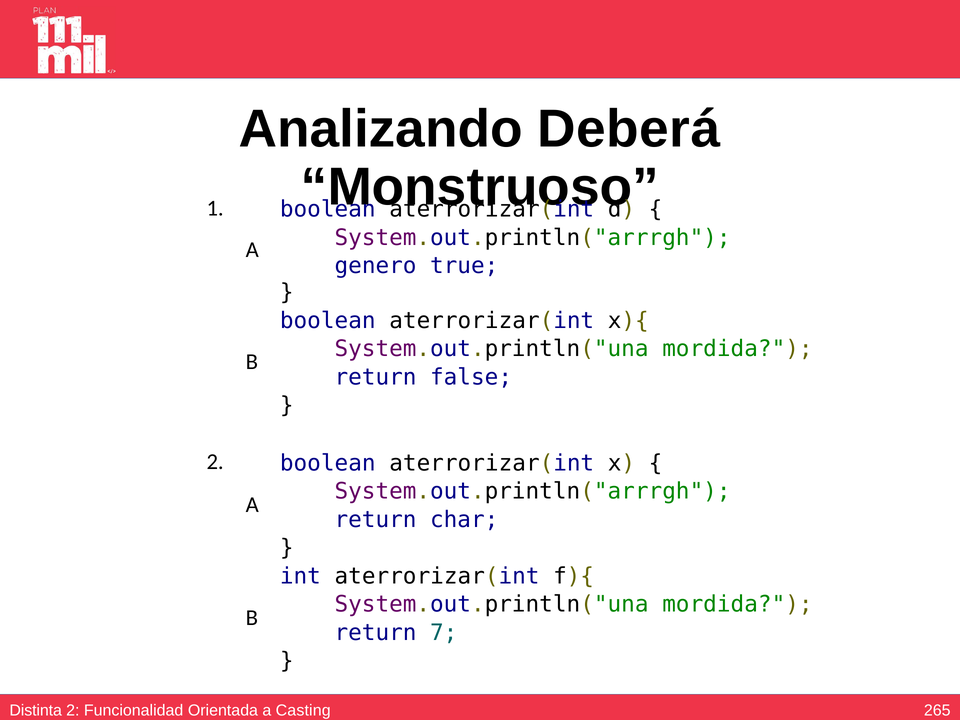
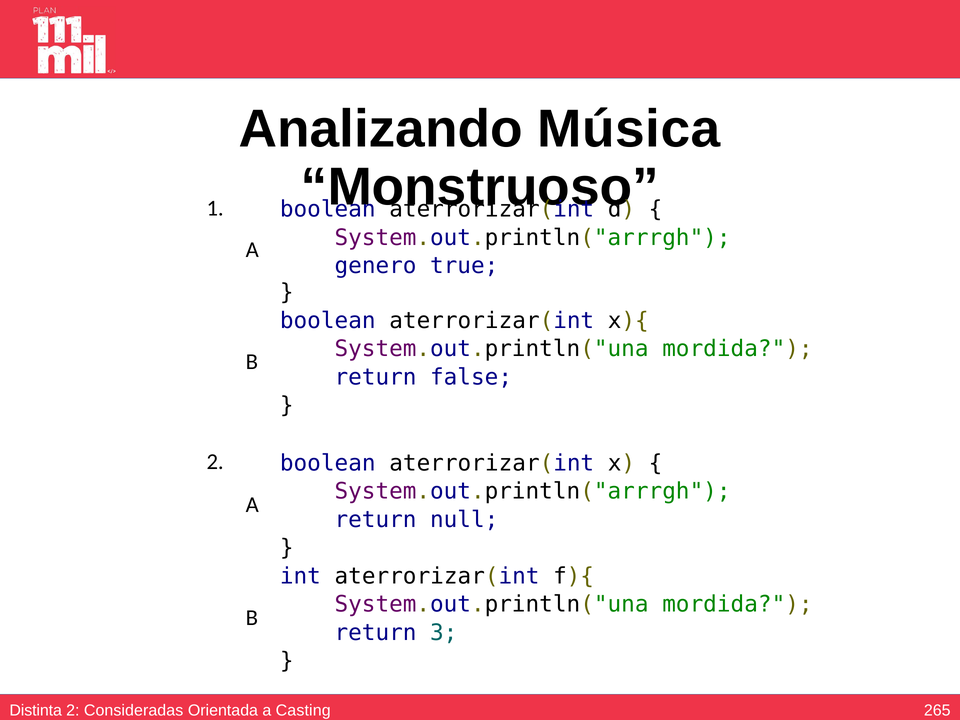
Deberá: Deberá -> Música
char: char -> null
7: 7 -> 3
Funcionalidad: Funcionalidad -> Consideradas
